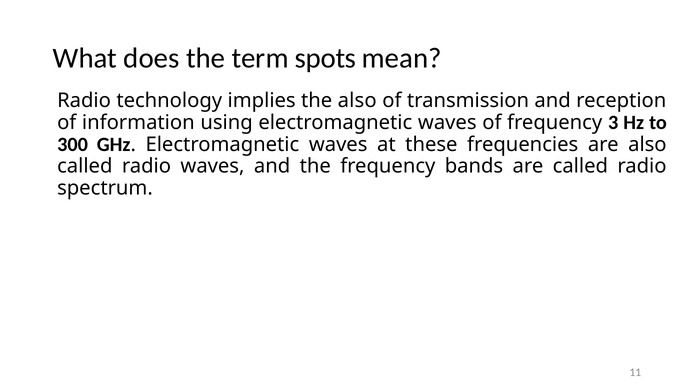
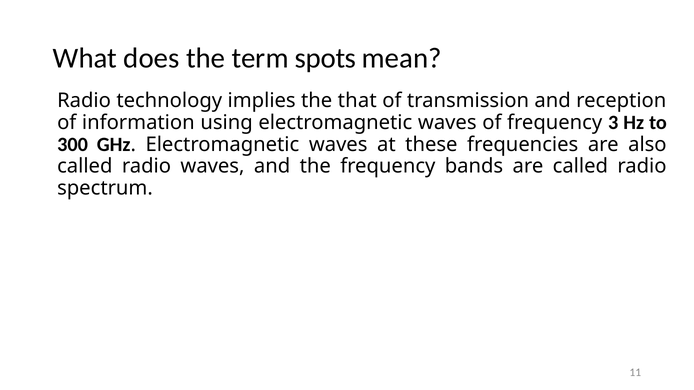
the also: also -> that
